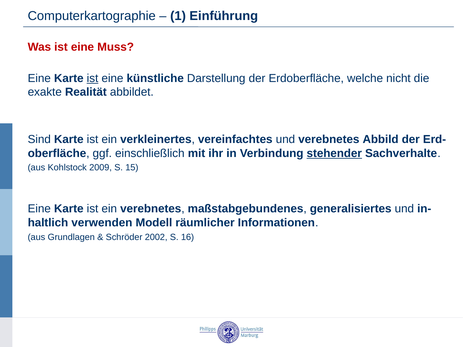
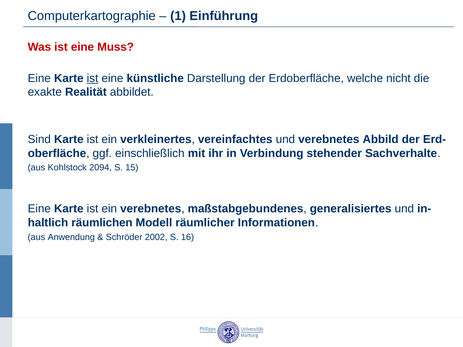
stehender underline: present -> none
2009: 2009 -> 2094
verwenden: verwenden -> räumlichen
Grundlagen: Grundlagen -> Anwendung
